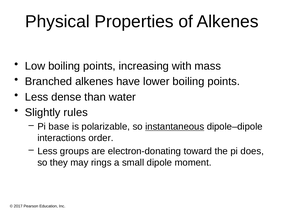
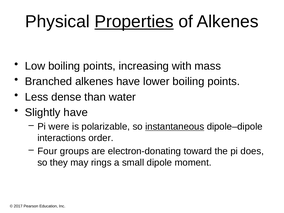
Properties underline: none -> present
Slightly rules: rules -> have
base: base -> were
Less at (47, 151): Less -> Four
